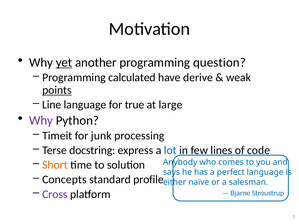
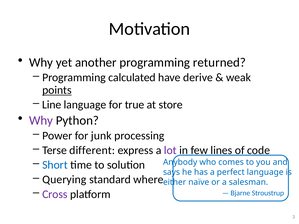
yet underline: present -> none
question: question -> returned
large: large -> store
Timeit: Timeit -> Power
docstring: docstring -> different
lot colour: blue -> purple
Short colour: orange -> blue
Concepts: Concepts -> Querying
profile: profile -> where
